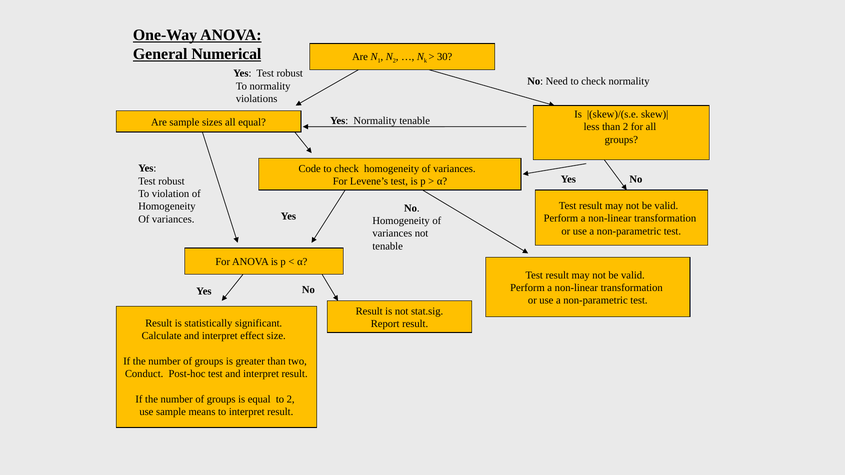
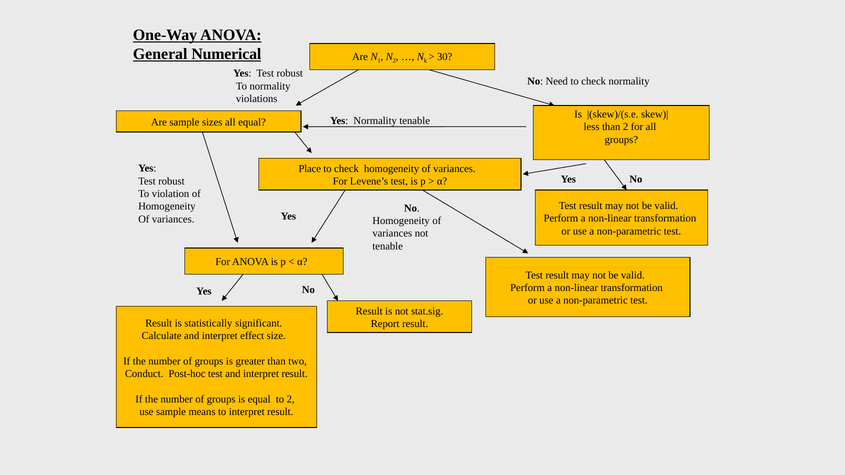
Code: Code -> Place
